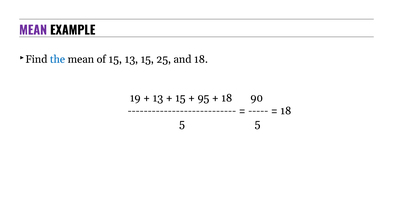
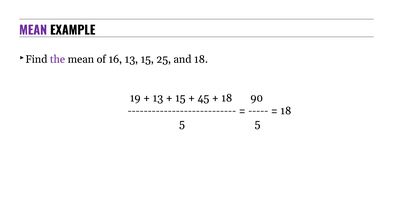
the colour: blue -> purple
of 15: 15 -> 16
95: 95 -> 45
